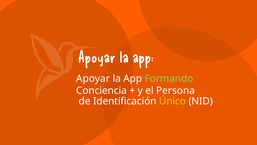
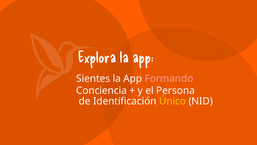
Apoyar at (97, 57): Apoyar -> Explora
Apoyar at (93, 78): Apoyar -> Sientes
Formando colour: light green -> pink
